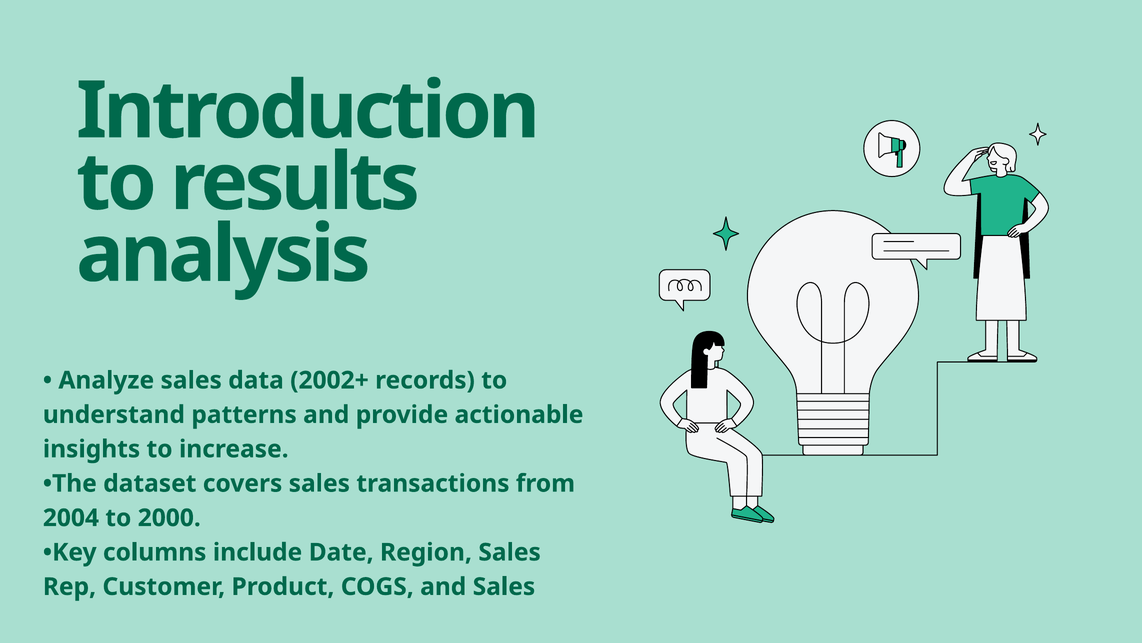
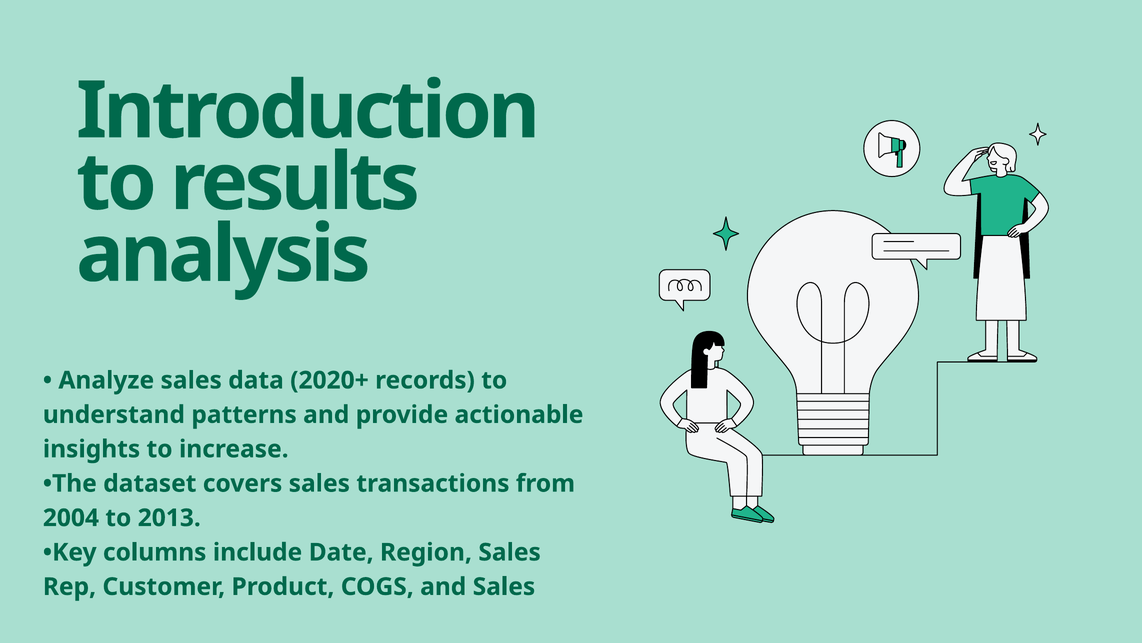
2002+: 2002+ -> 2020+
2000: 2000 -> 2013
